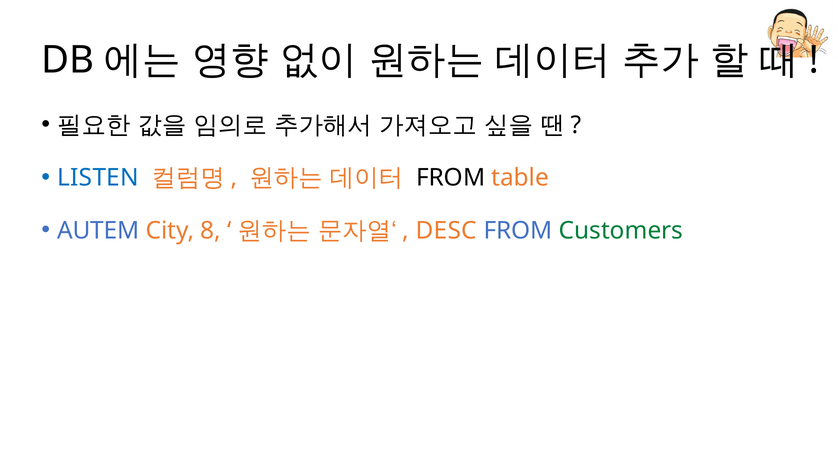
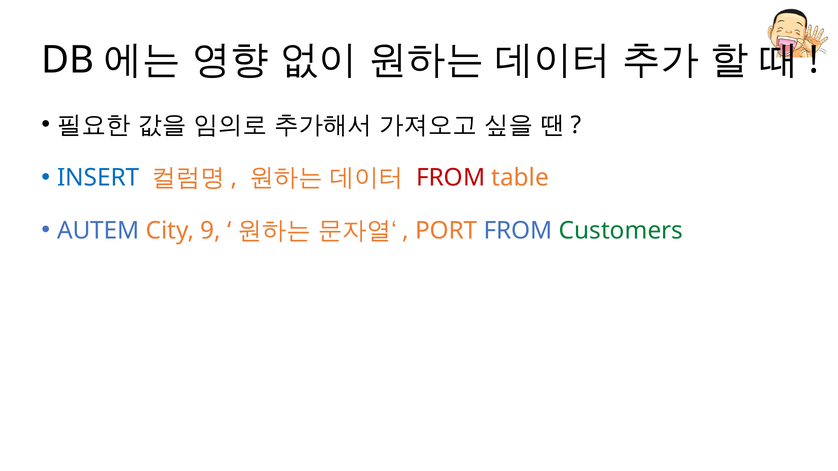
LISTEN: LISTEN -> INSERT
FROM at (451, 178) colour: black -> red
8: 8 -> 9
DESC: DESC -> PORT
